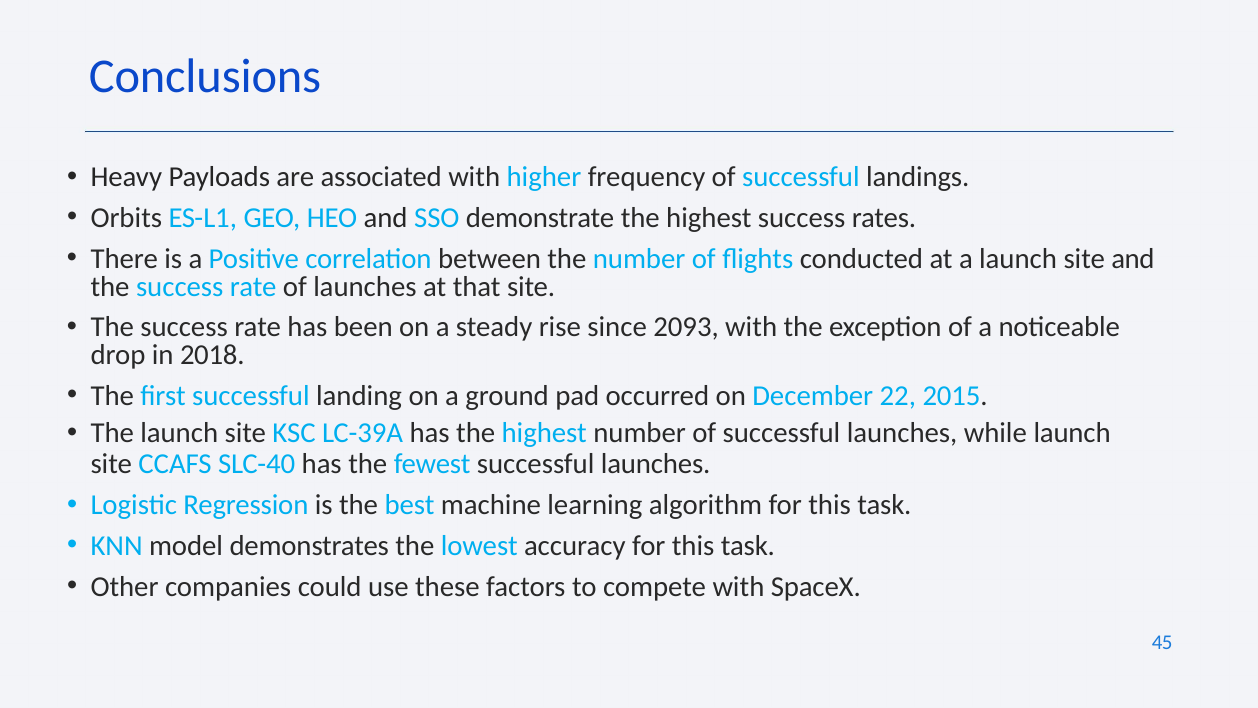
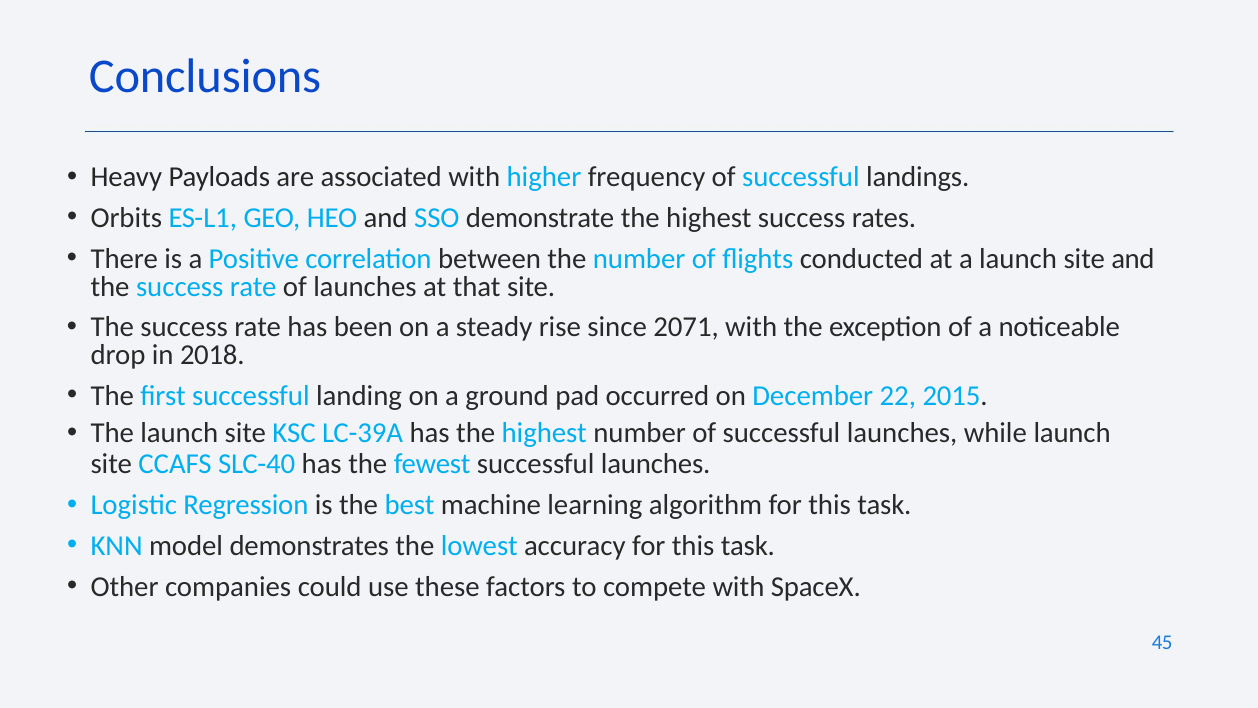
2093: 2093 -> 2071
